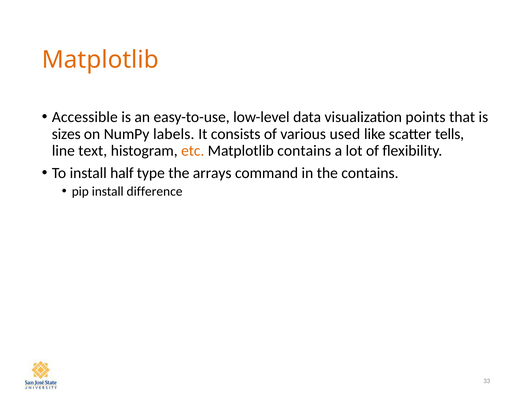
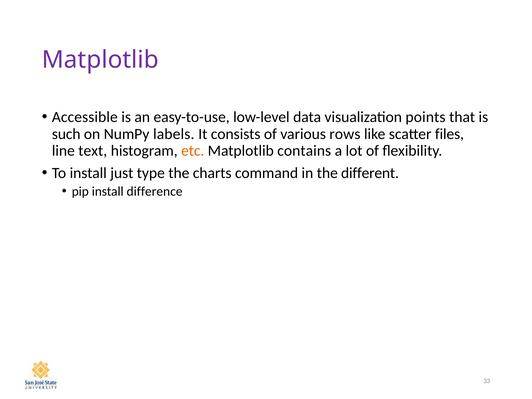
Matplotlib at (100, 60) colour: orange -> purple
sizes: sizes -> such
used: used -> rows
tells: tells -> files
half: half -> just
arrays: arrays -> charts
the contains: contains -> different
